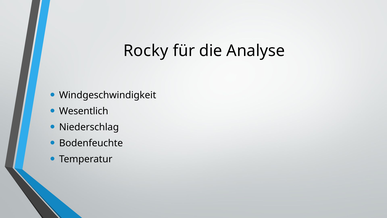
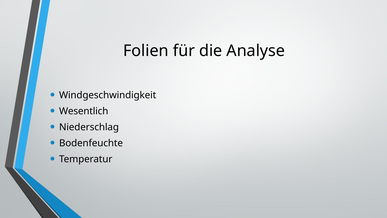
Rocky: Rocky -> Folien
